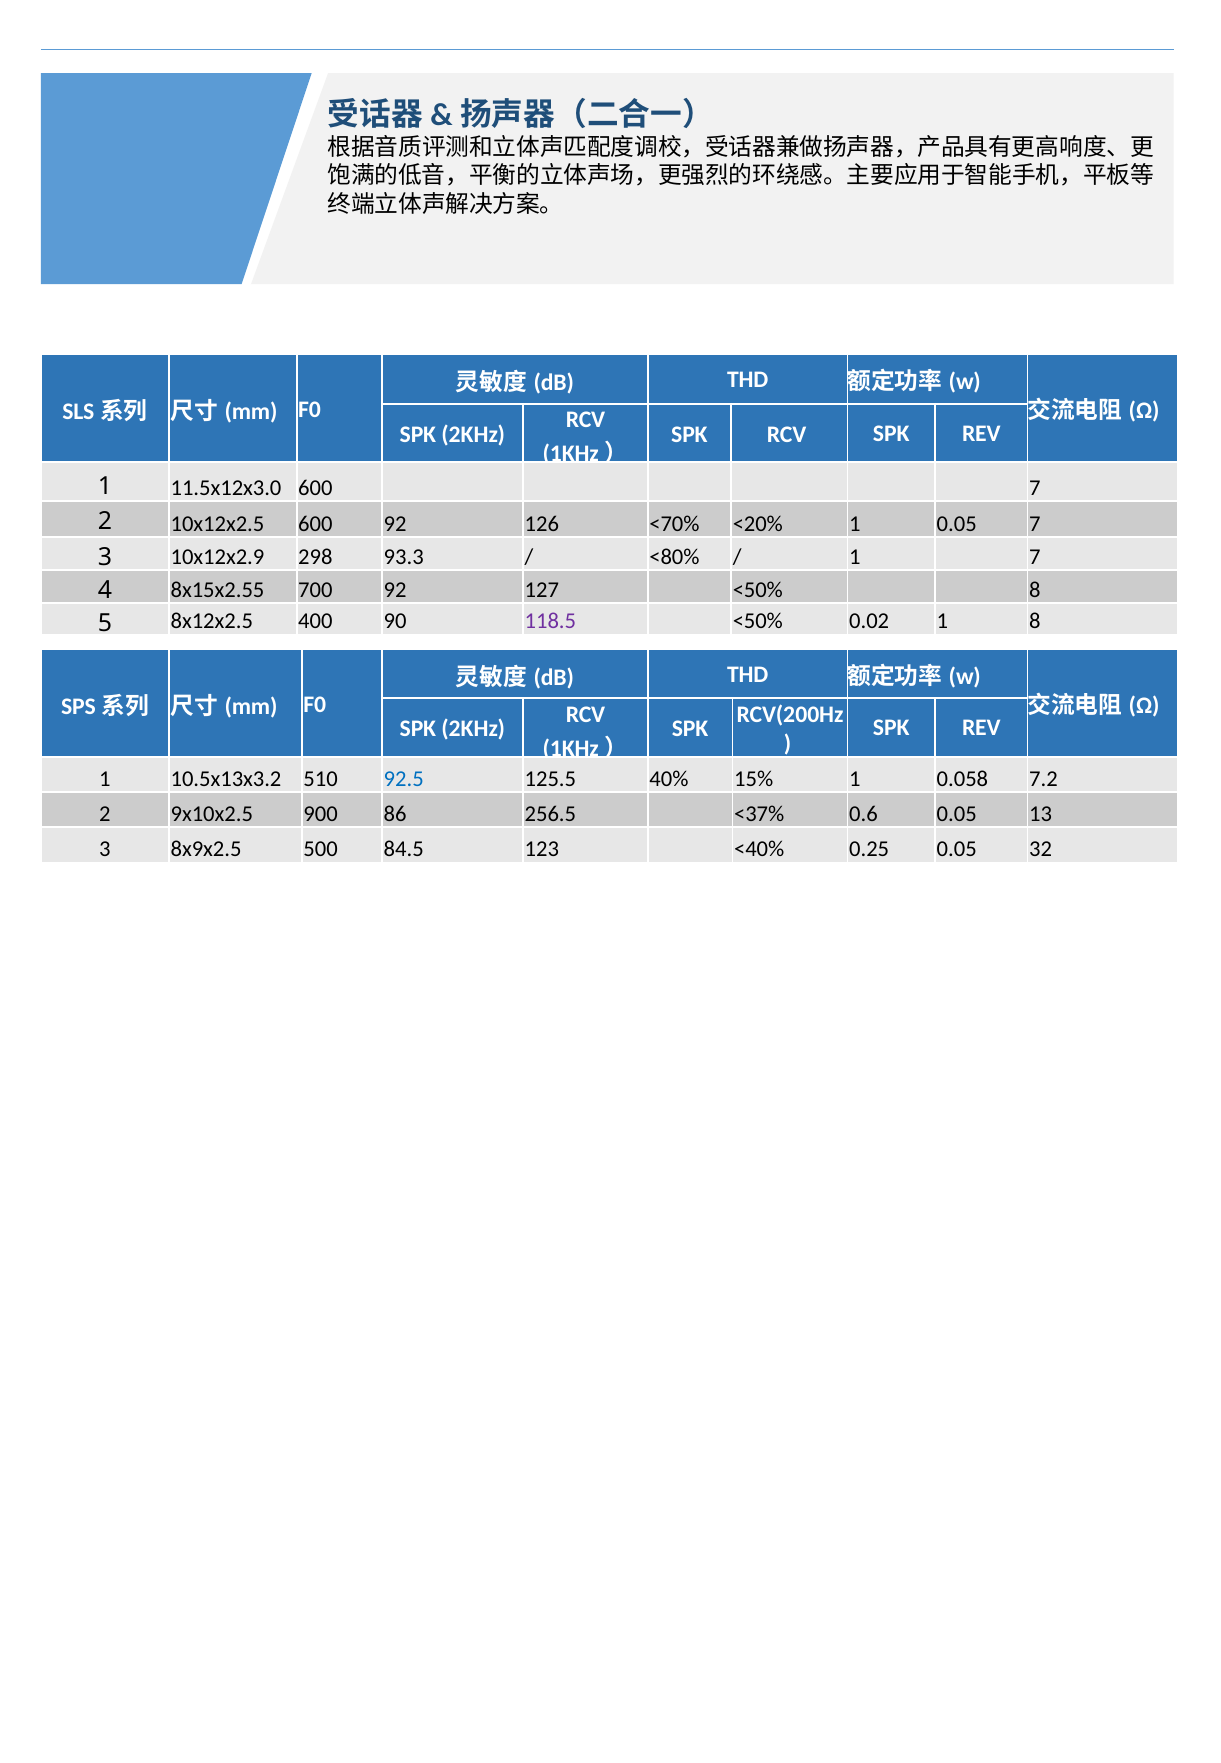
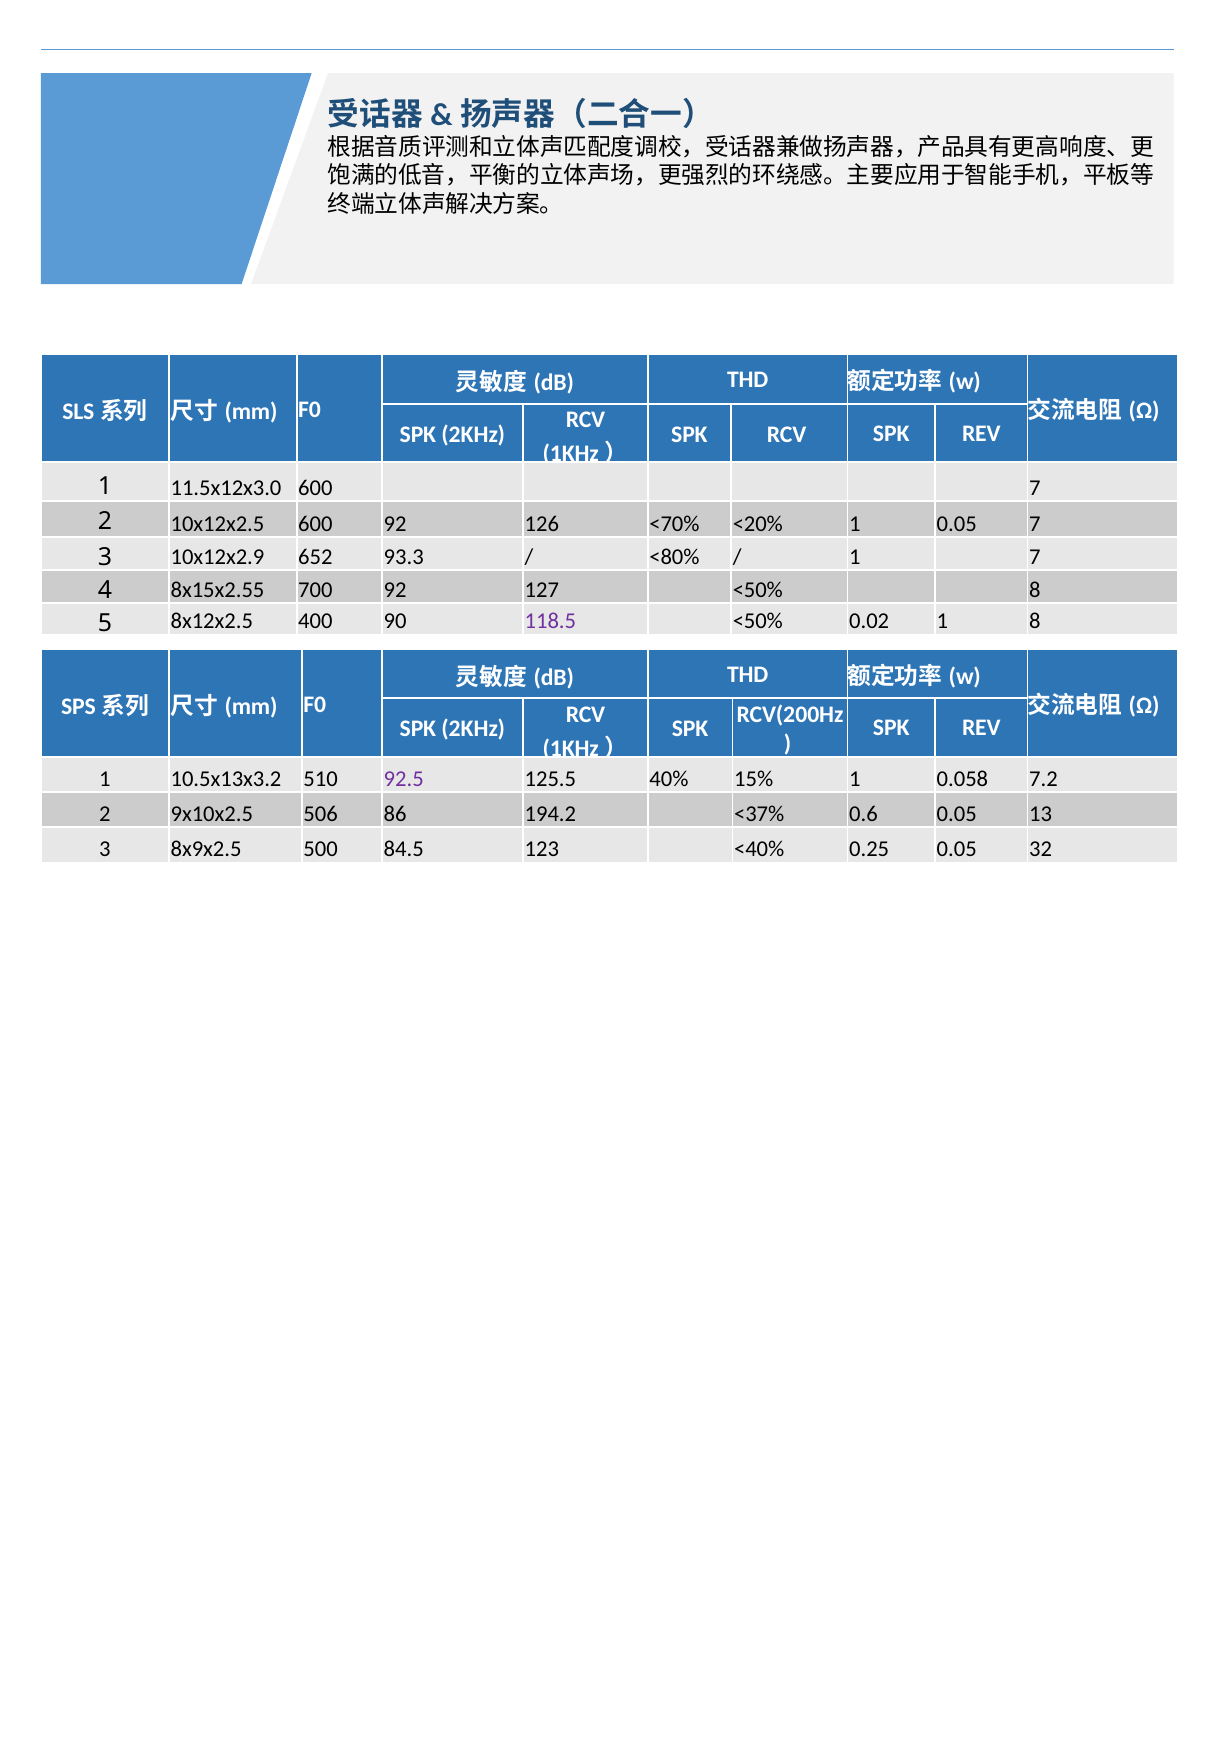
298: 298 -> 652
92.5 colour: blue -> purple
900: 900 -> 506
256.5: 256.5 -> 194.2
